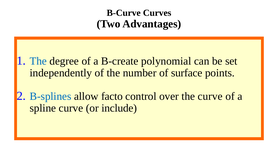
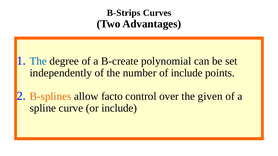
B-Curve: B-Curve -> B-Strips
of surface: surface -> include
B-splines colour: blue -> orange
the curve: curve -> given
